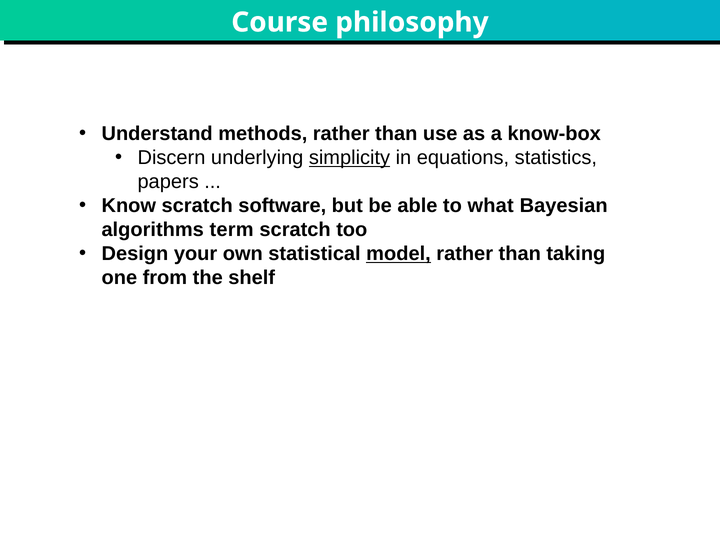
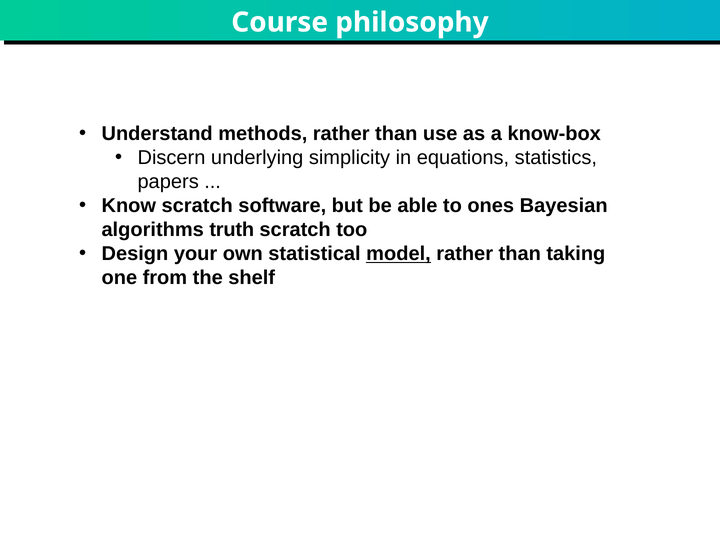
simplicity underline: present -> none
what: what -> ones
term: term -> truth
